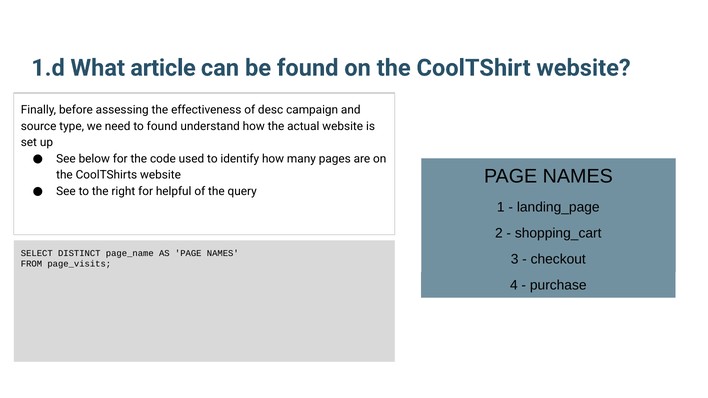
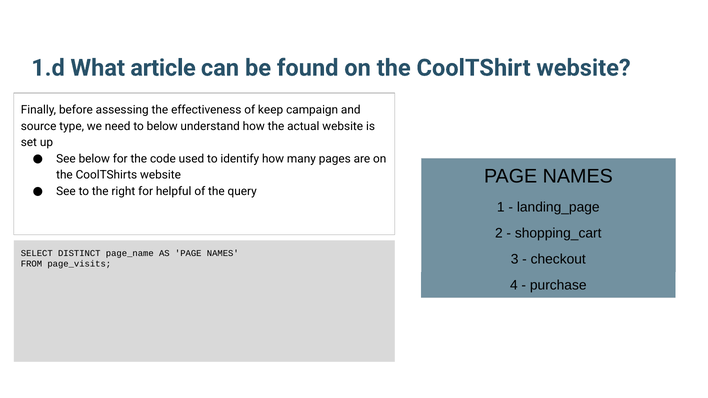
desc: desc -> keep
to found: found -> below
